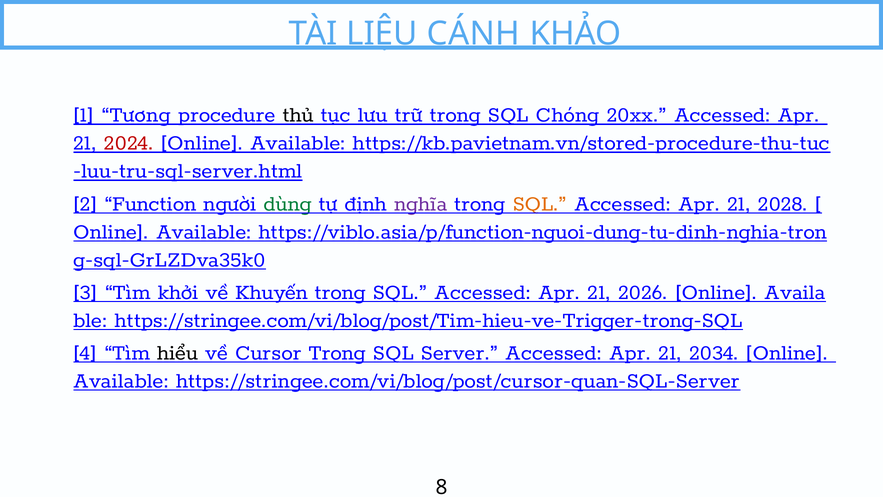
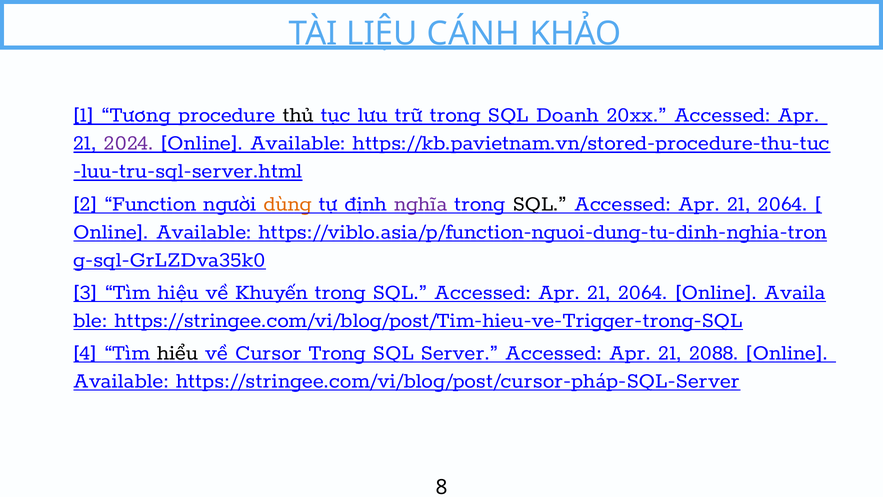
Chóng: Chóng -> Doanh
2024 colour: red -> purple
dùng colour: green -> orange
SQL at (540, 203) colour: orange -> black
2028 at (783, 203): 2028 -> 2064
khởi: khởi -> hiệu
2026 at (643, 291): 2026 -> 2064
2034: 2034 -> 2088
https://stringee.com/vi/blog/post/cursor-quan-SQL-Server: https://stringee.com/vi/blog/post/cursor-quan-SQL-Server -> https://stringee.com/vi/blog/post/cursor-pháp-SQL-Server
